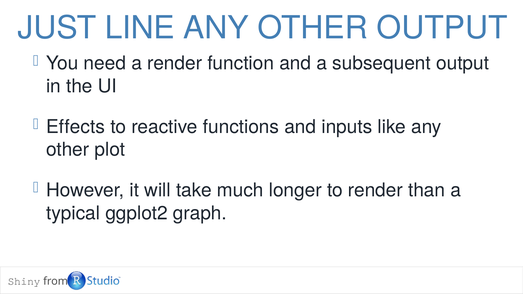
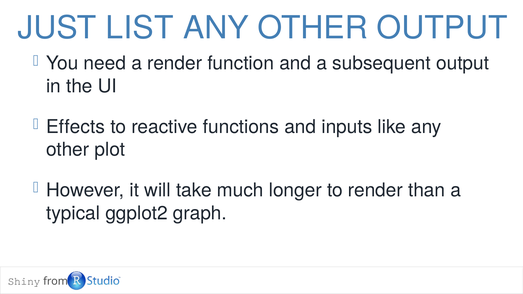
LINE: LINE -> LIST
